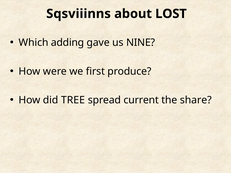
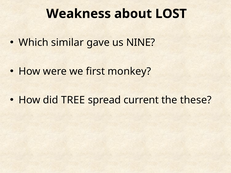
Sqsviiinns: Sqsviiinns -> Weakness
adding: adding -> similar
produce: produce -> monkey
share: share -> these
